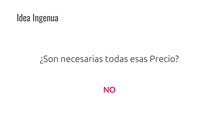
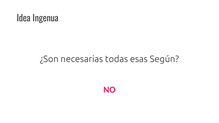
Precio: Precio -> Según
